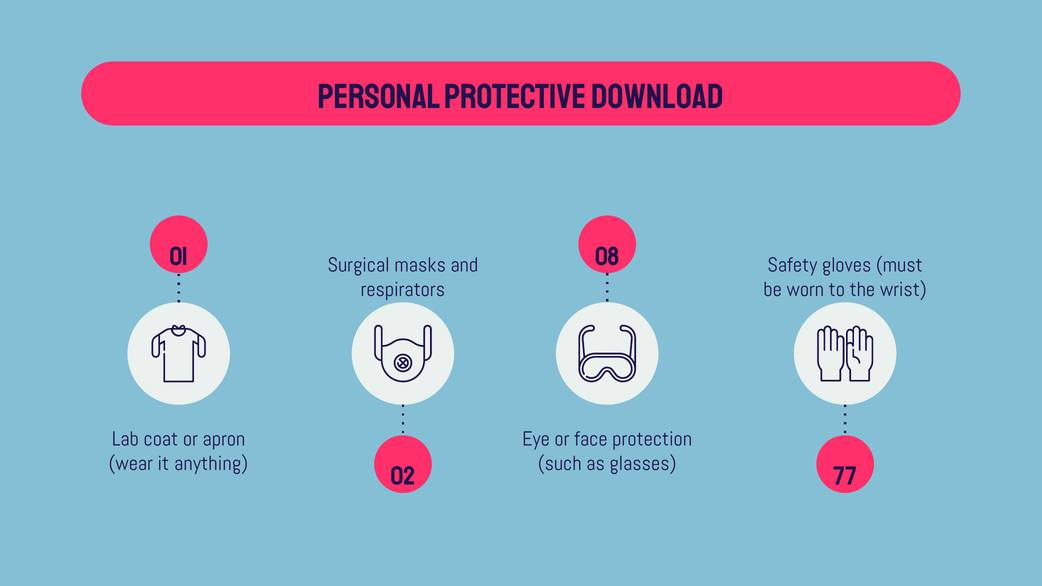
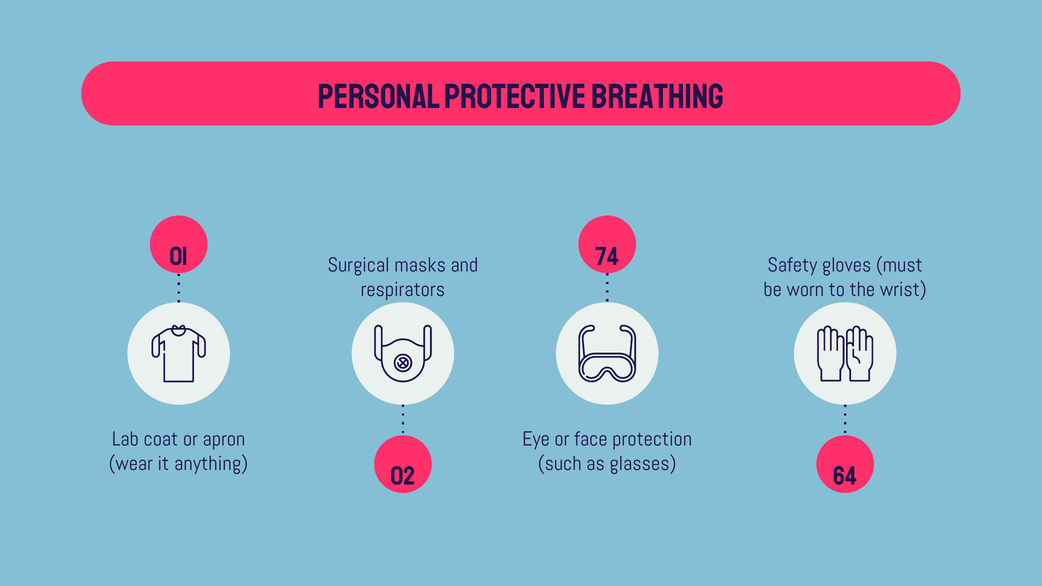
DOWNLOAD: DOWNLOAD -> BREATHING
08: 08 -> 74
77: 77 -> 64
